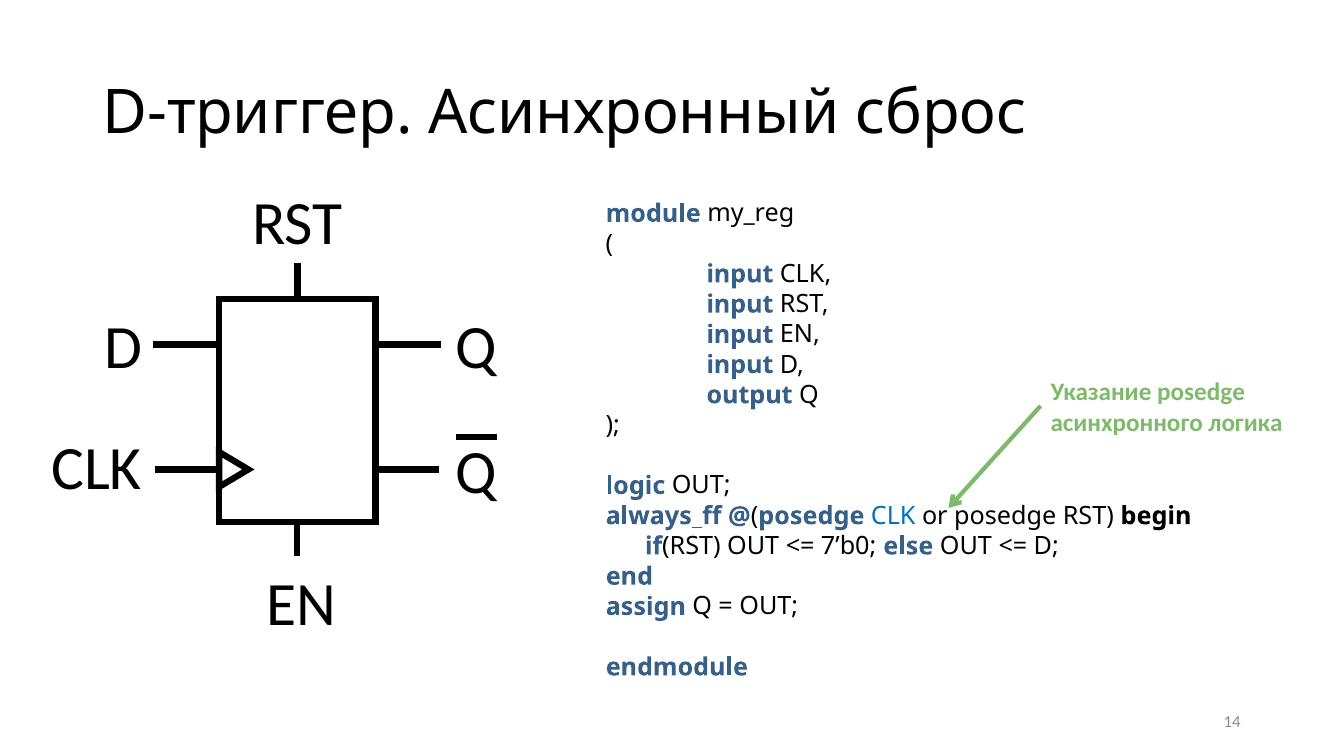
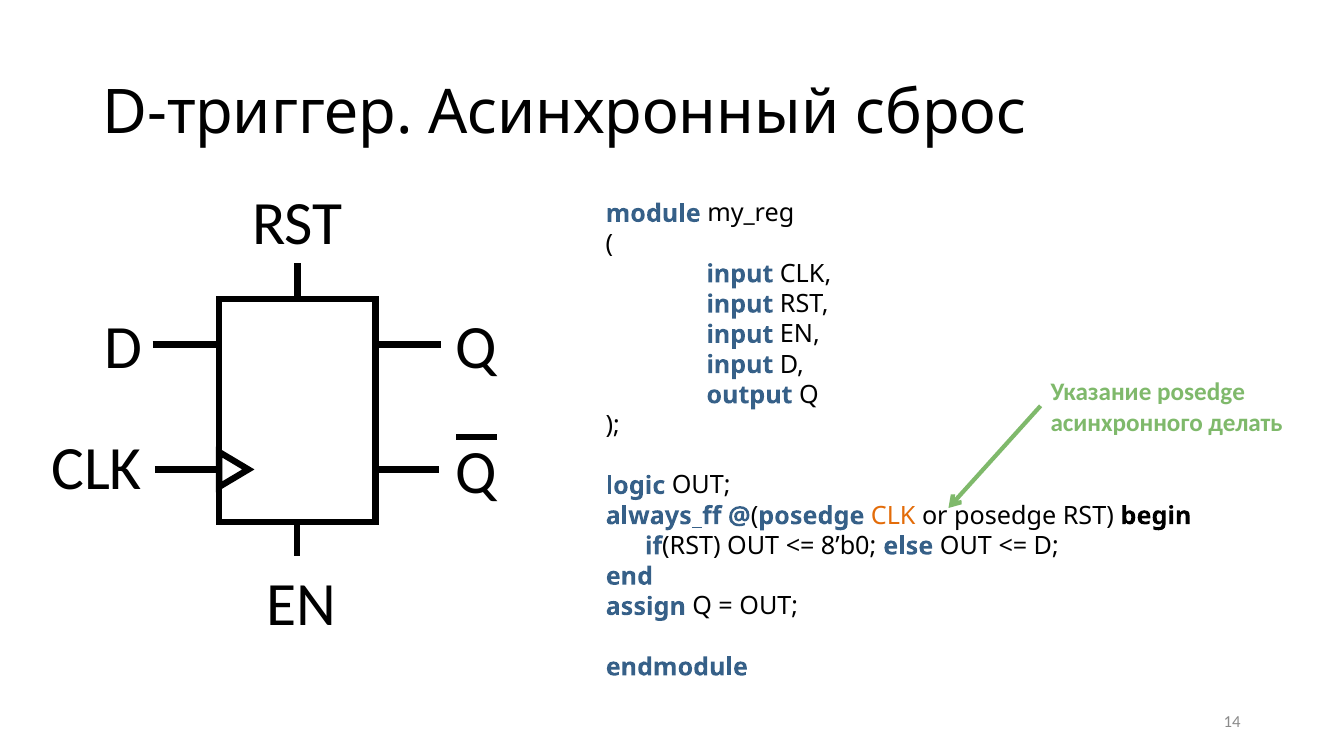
логика: логика -> делать
CLK at (893, 516) colour: blue -> orange
7’b0: 7’b0 -> 8’b0
